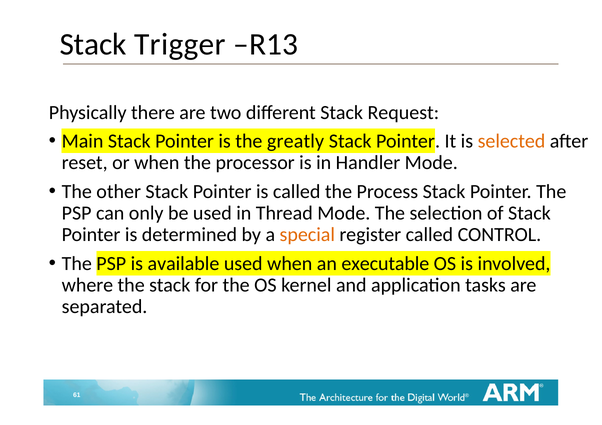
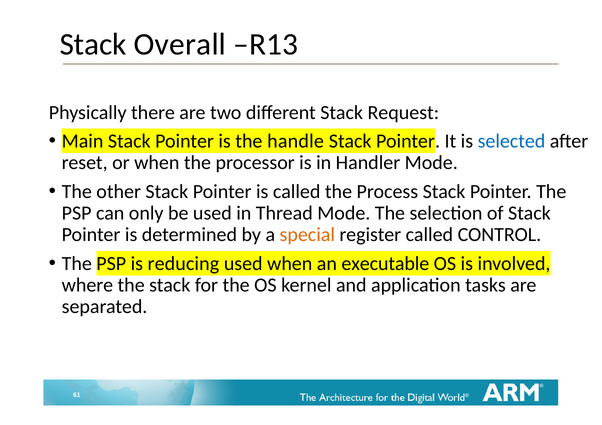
Trigger: Trigger -> Overall
greatly: greatly -> handle
selected colour: orange -> blue
available: available -> reducing
